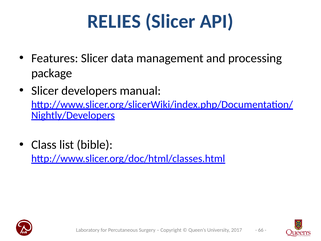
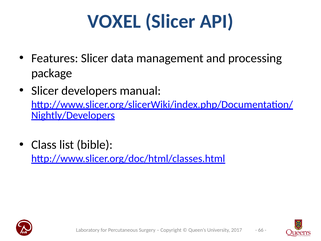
RELIES: RELIES -> VOXEL
